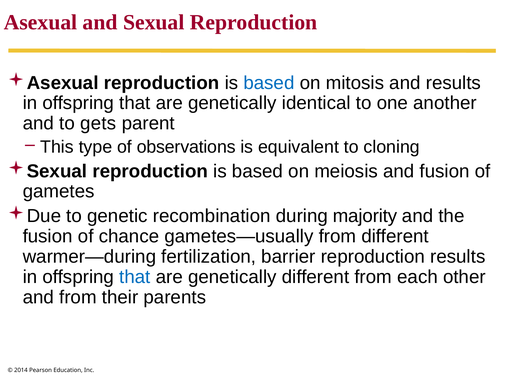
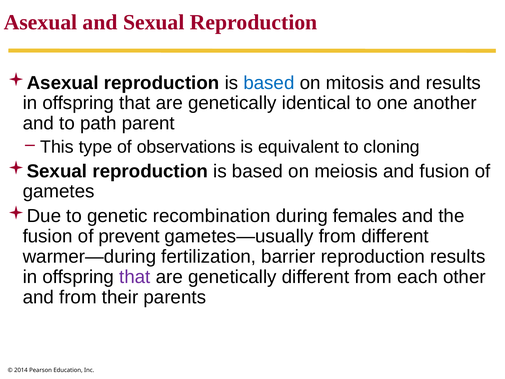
gets: gets -> path
majority: majority -> females
chance: chance -> prevent
that at (135, 277) colour: blue -> purple
